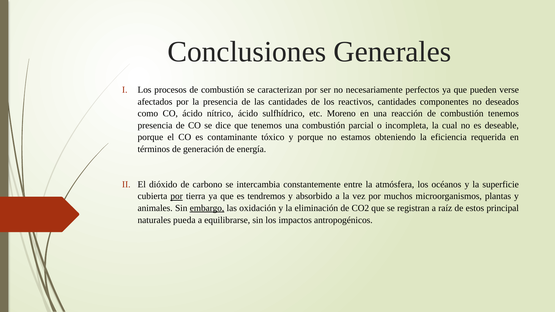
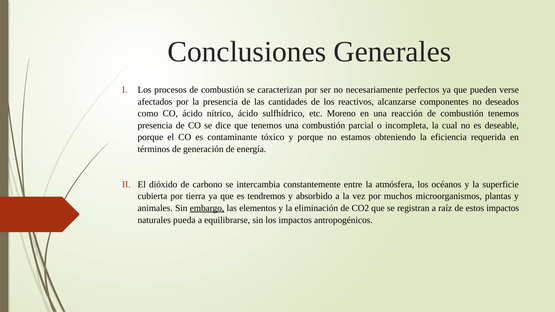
reactivos cantidades: cantidades -> alcanzarse
por at (177, 196) underline: present -> none
oxidación: oxidación -> elementos
estos principal: principal -> impactos
